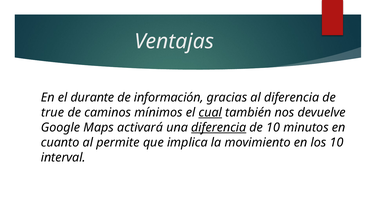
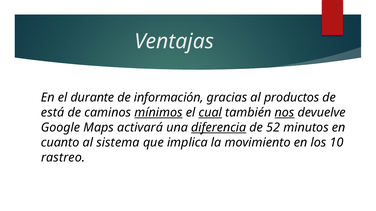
al diferencia: diferencia -> productos
true: true -> está
mínimos underline: none -> present
nos underline: none -> present
de 10: 10 -> 52
permite: permite -> sistema
interval: interval -> rastreo
